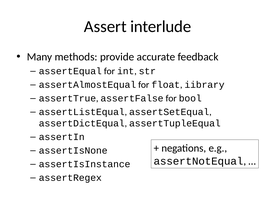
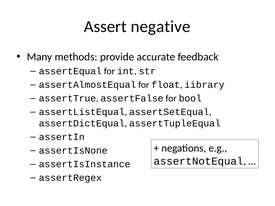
interlude: interlude -> negative
